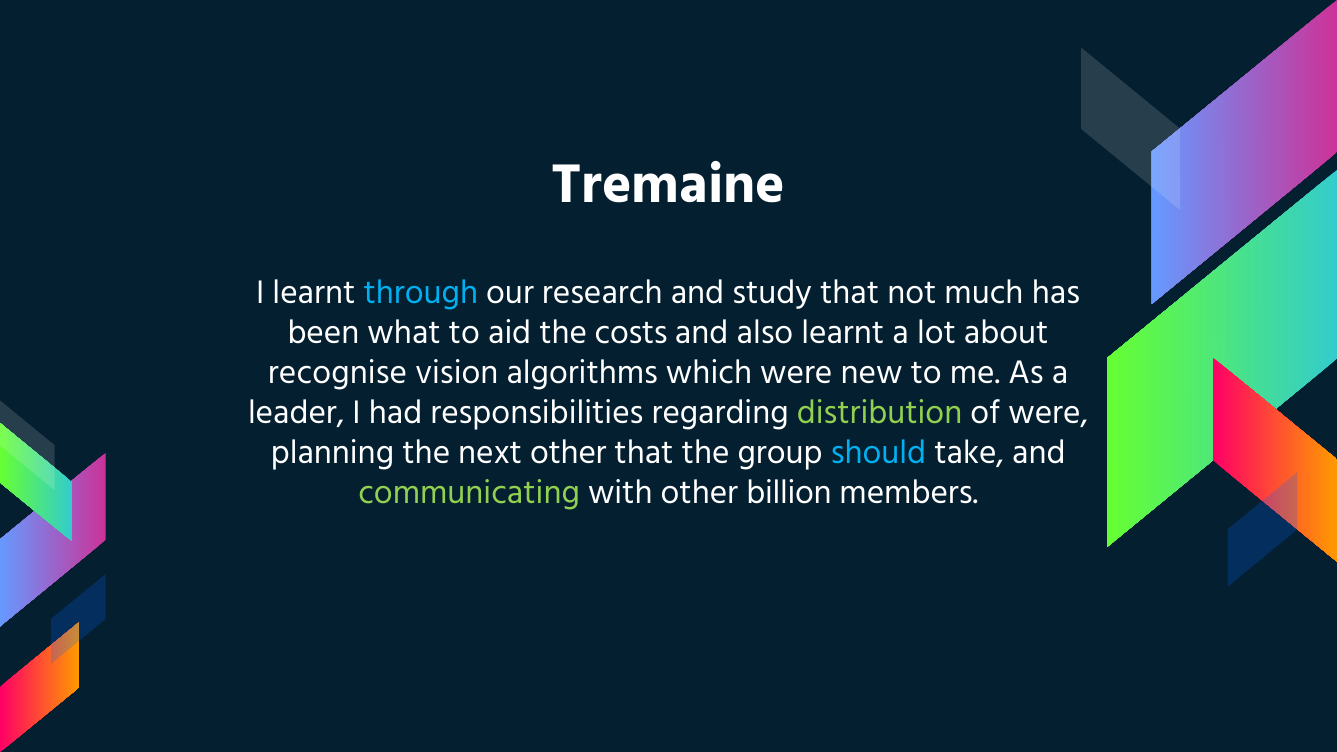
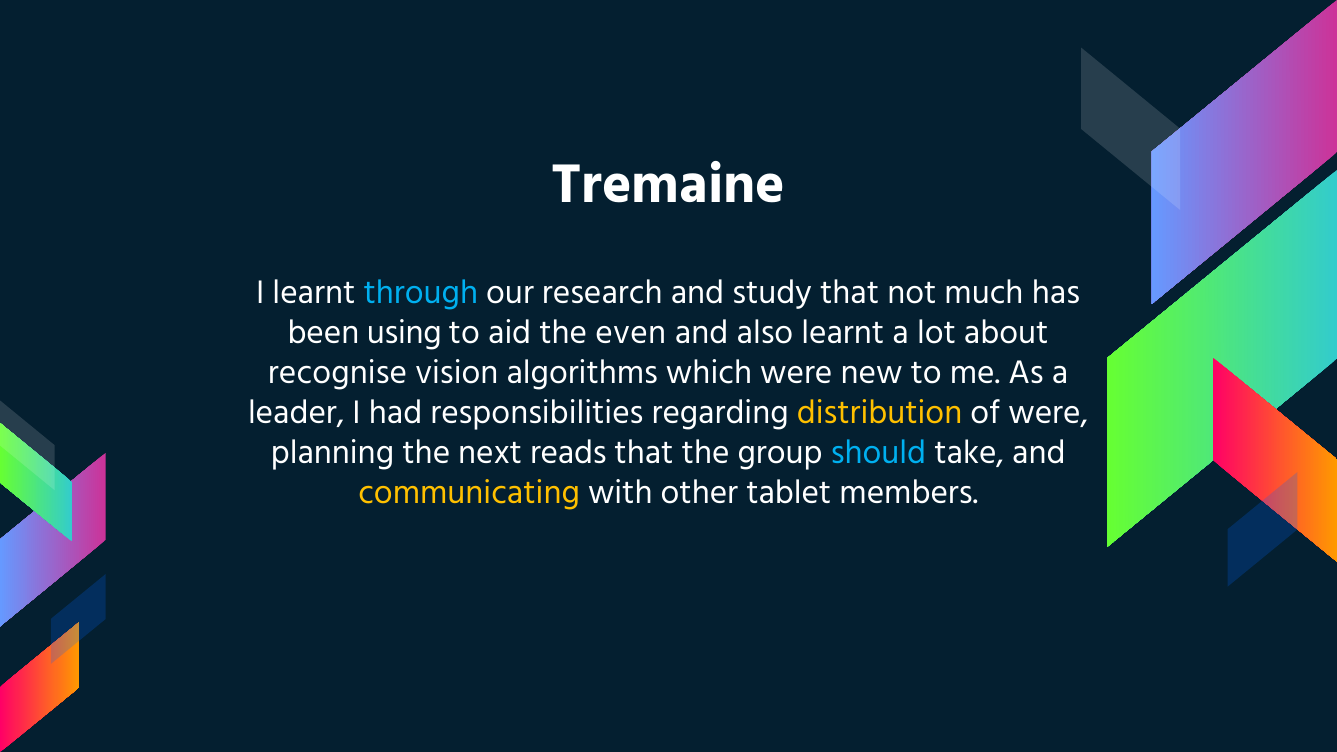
what: what -> using
costs: costs -> even
distribution colour: light green -> yellow
next other: other -> reads
communicating colour: light green -> yellow
billion: billion -> tablet
